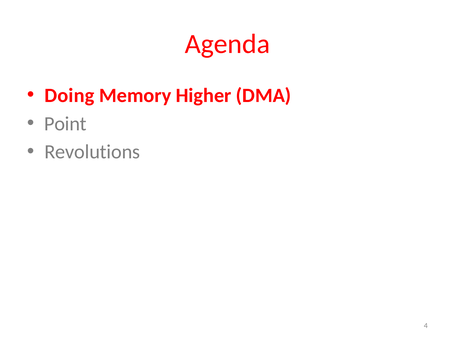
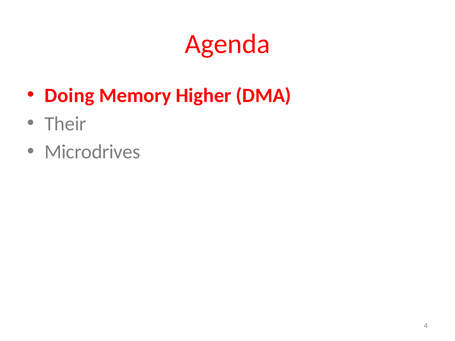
Point: Point -> Their
Revolutions: Revolutions -> Microdrives
